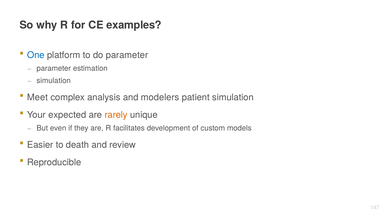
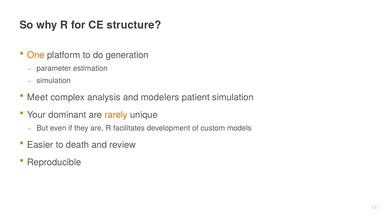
examples: examples -> structure
One colour: blue -> orange
do parameter: parameter -> generation
expected: expected -> dominant
